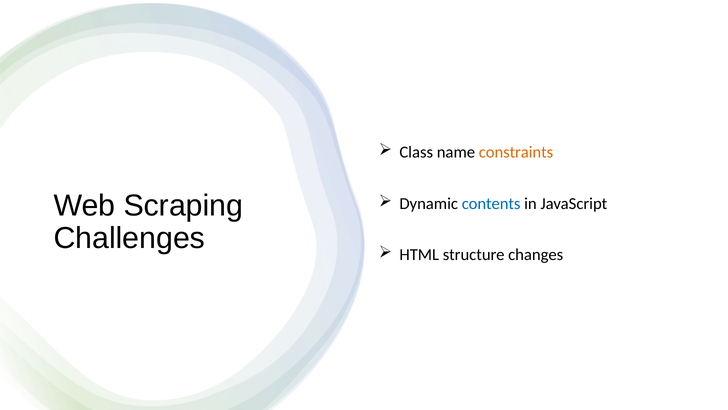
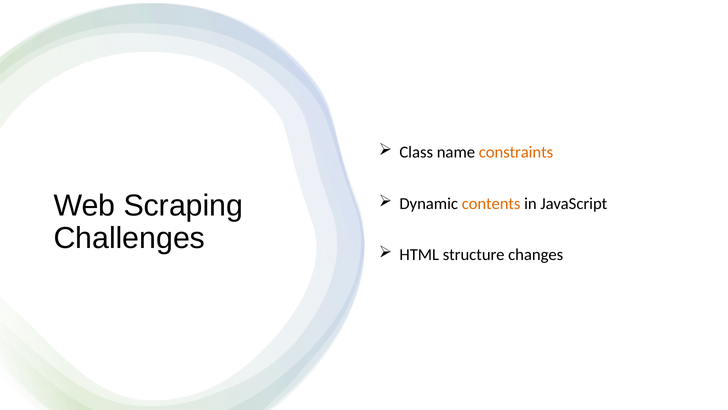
contents colour: blue -> orange
